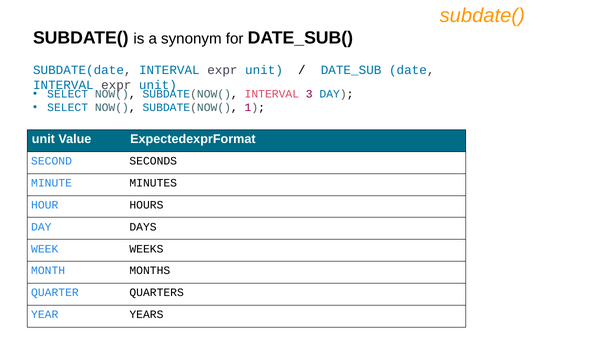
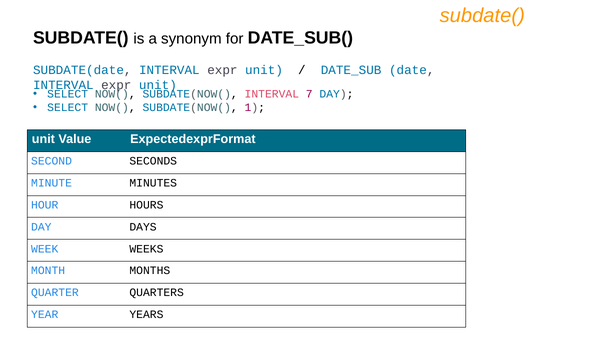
3: 3 -> 7
